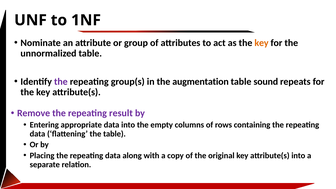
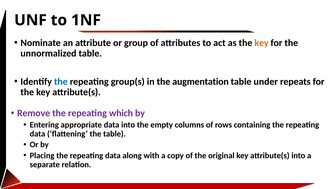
the at (61, 82) colour: purple -> blue
sound: sound -> under
result: result -> which
